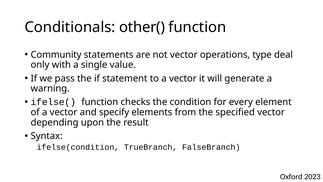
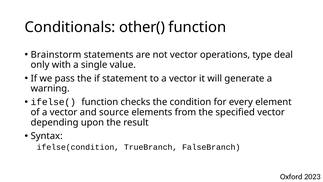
Community: Community -> Brainstorm
specify: specify -> source
